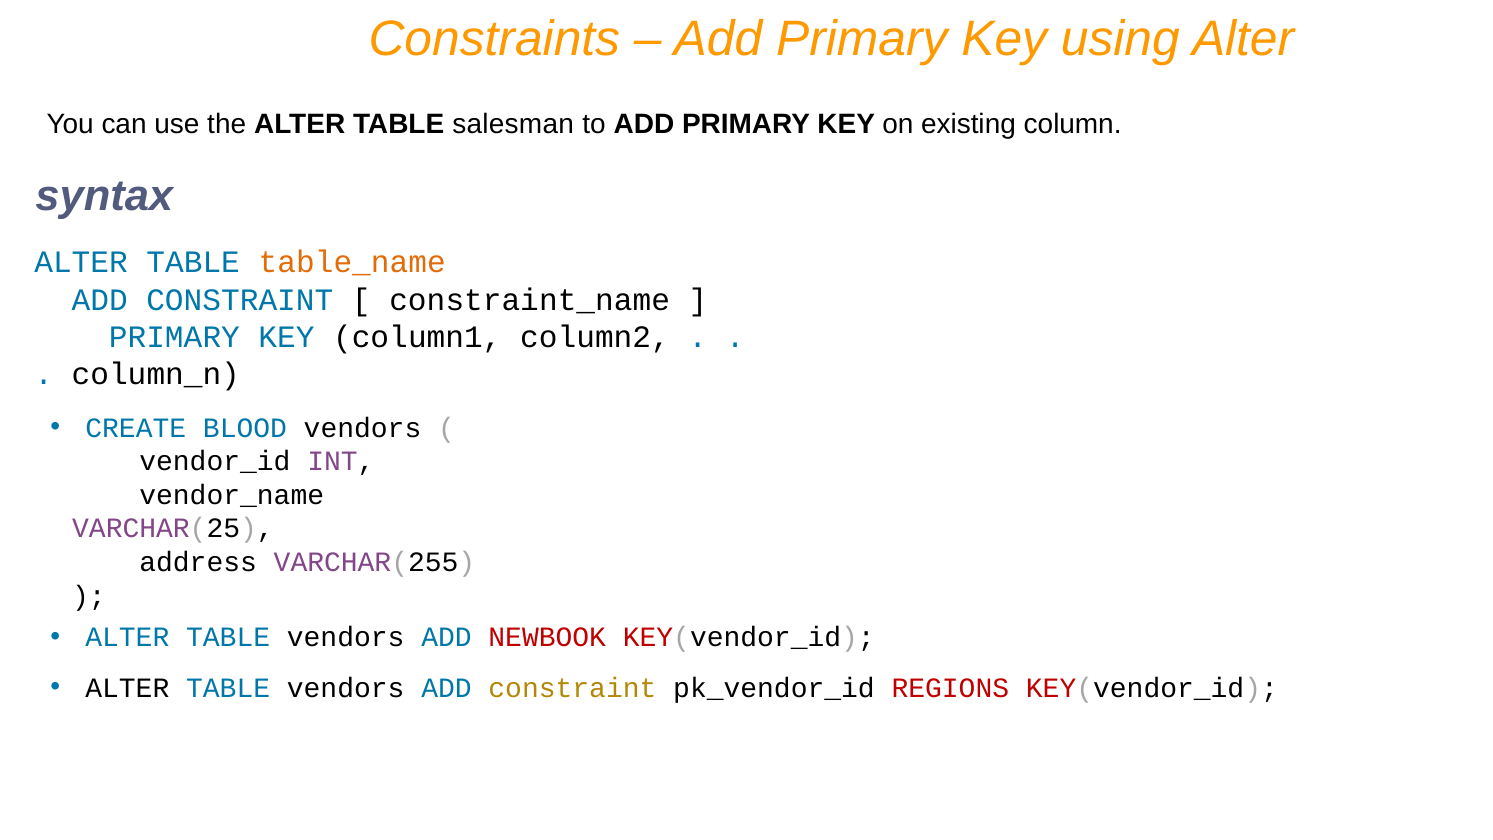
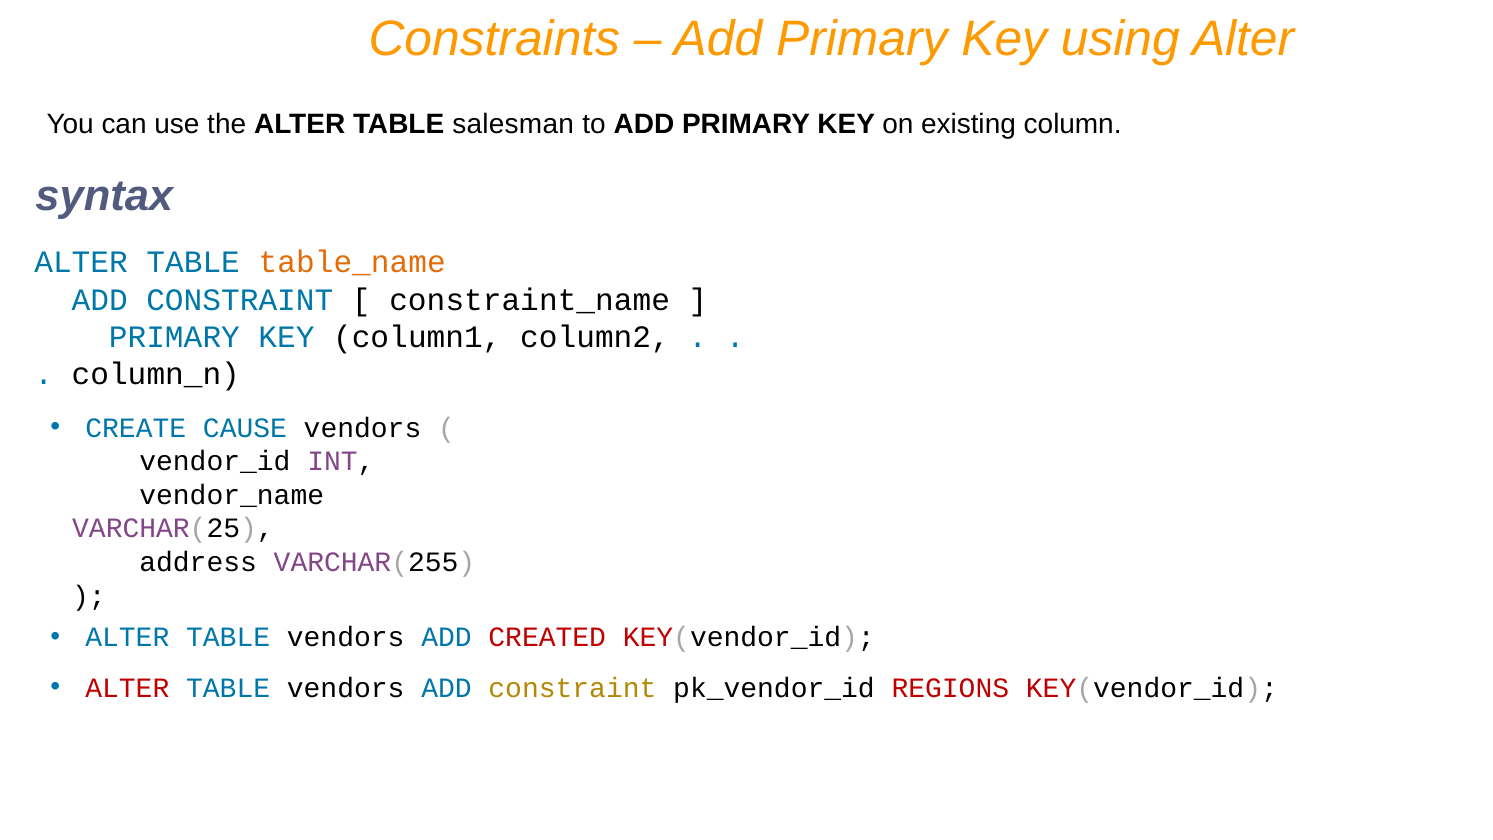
BLOOD: BLOOD -> CAUSE
NEWBOOK: NEWBOOK -> CREATED
ALTER at (127, 688) colour: black -> red
